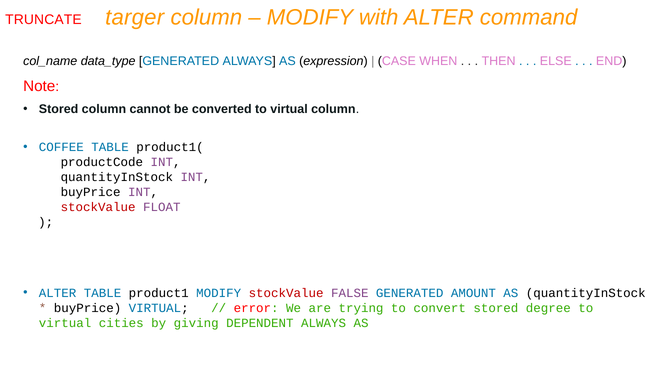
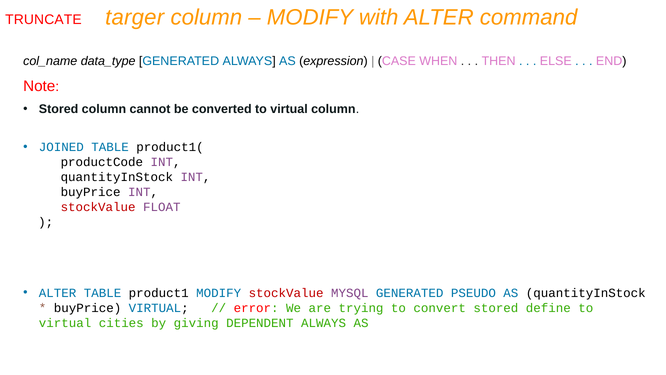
COFFEE: COFFEE -> JOINED
FALSE: FALSE -> MYSQL
AMOUNT: AMOUNT -> PSEUDO
degree: degree -> define
